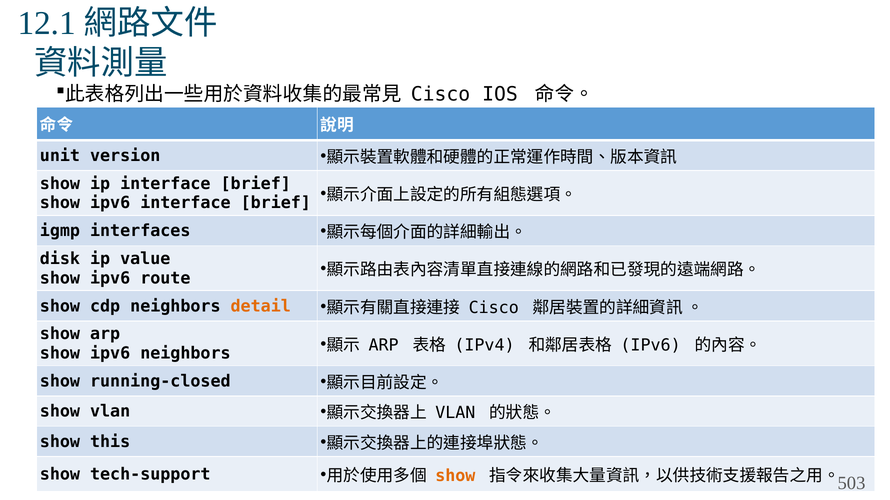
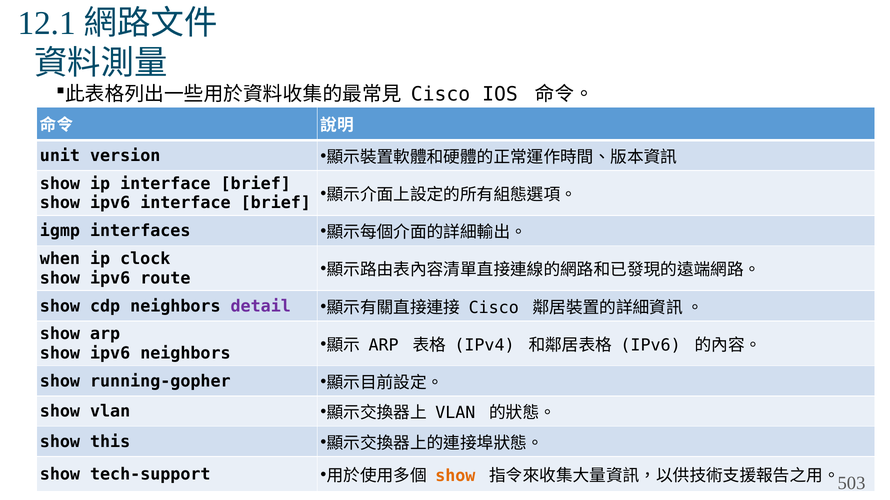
disk: disk -> when
value: value -> clock
detail colour: orange -> purple
running-closed: running-closed -> running-gopher
